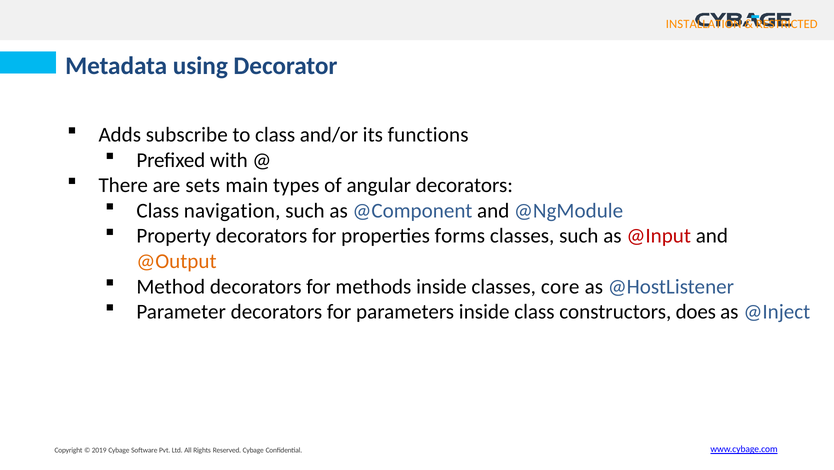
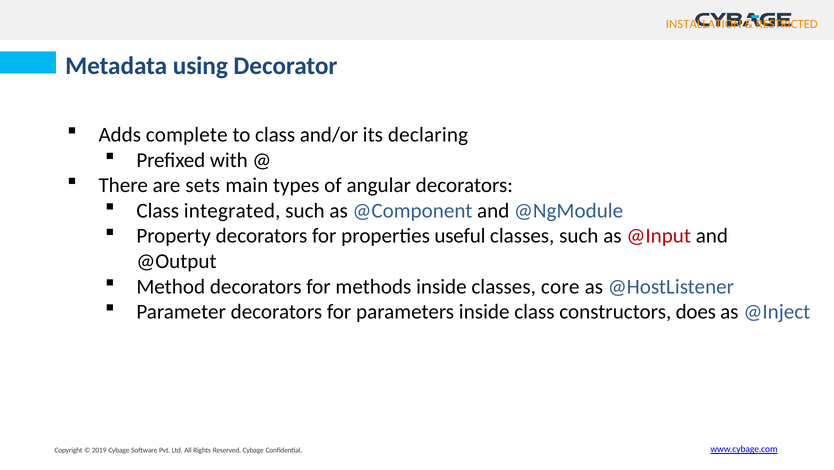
subscribe: subscribe -> complete
functions: functions -> declaring
navigation: navigation -> integrated
forms: forms -> useful
@Output colour: orange -> black
